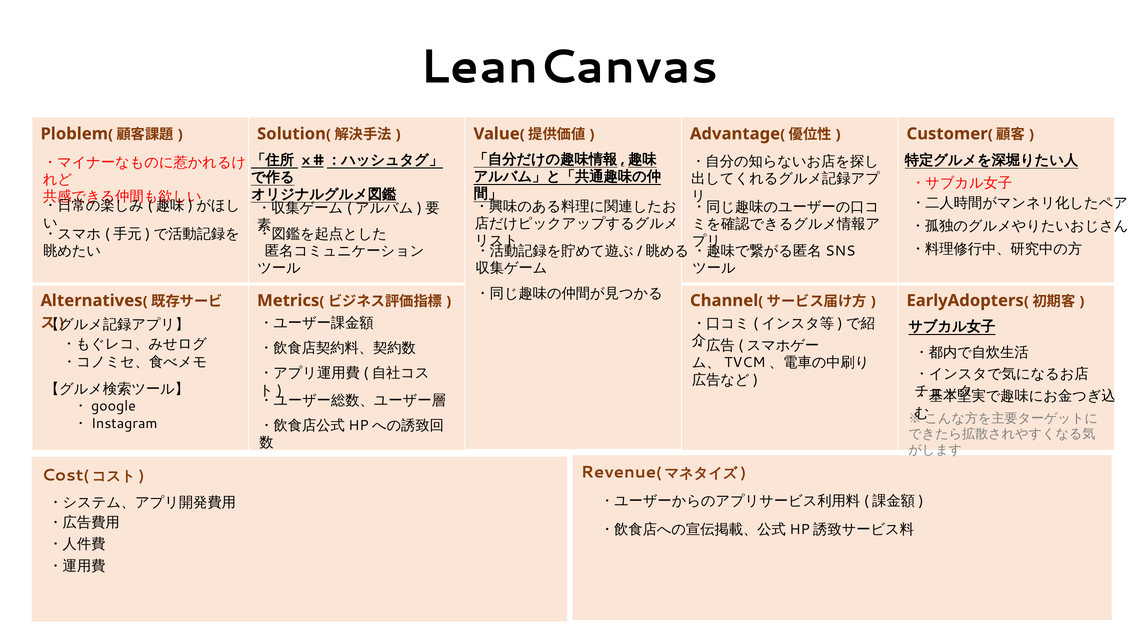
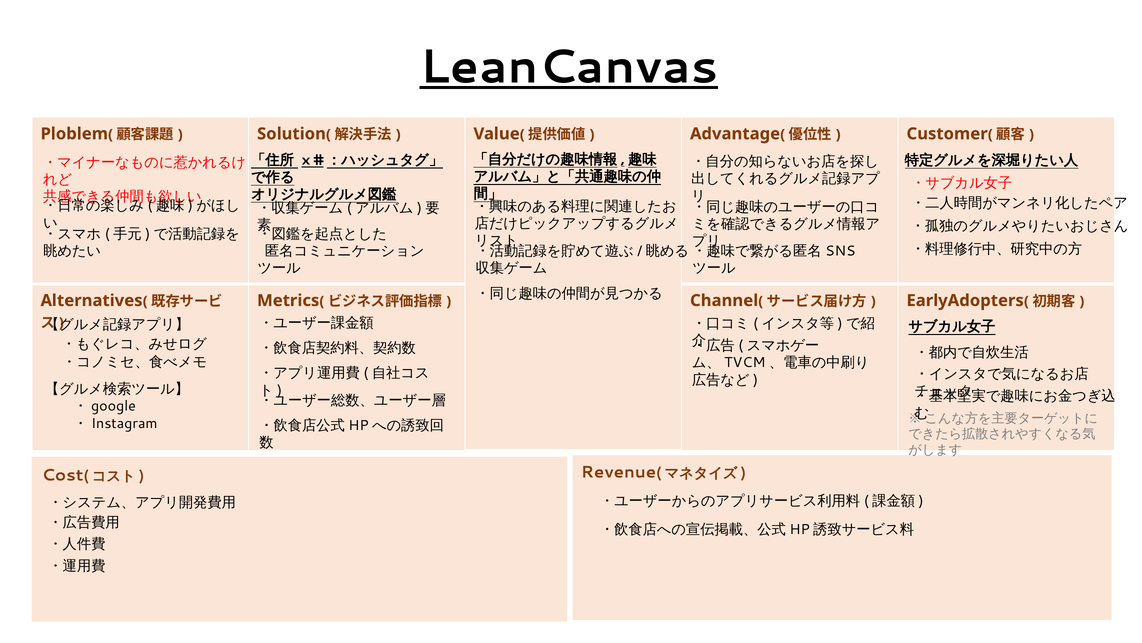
LeanCanvas underline: none -> present
